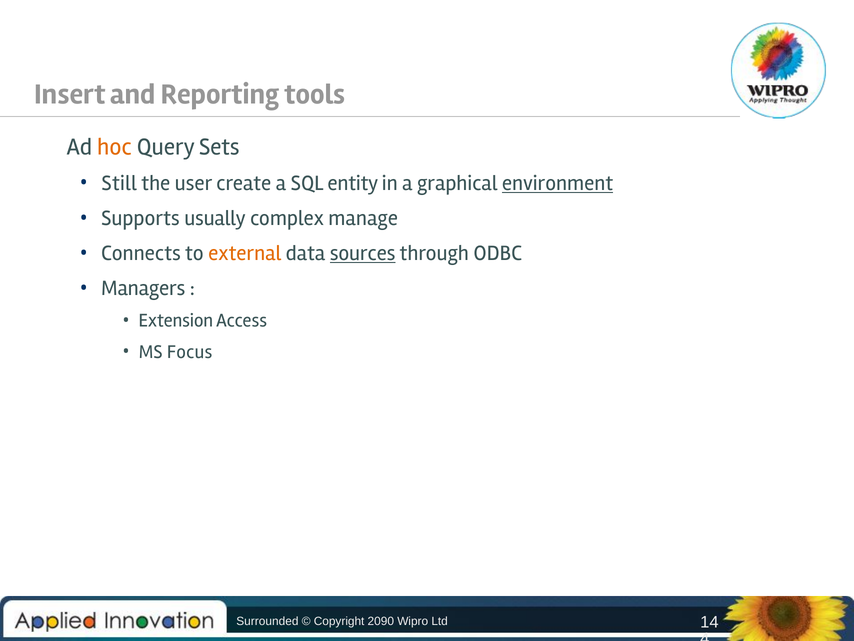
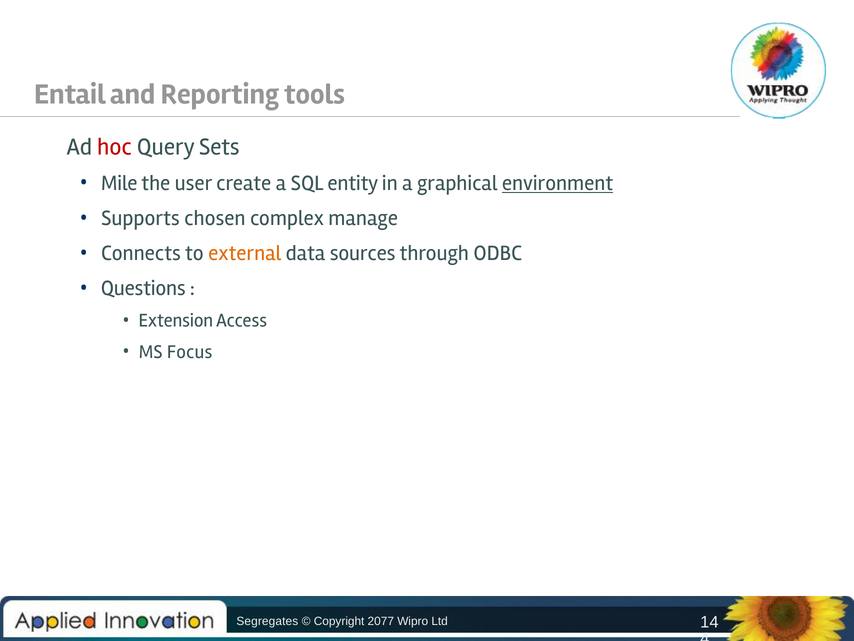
Insert: Insert -> Entail
hoc colour: orange -> red
Still: Still -> Mile
usually: usually -> chosen
sources underline: present -> none
Managers: Managers -> Questions
Surrounded: Surrounded -> Segregates
2090: 2090 -> 2077
